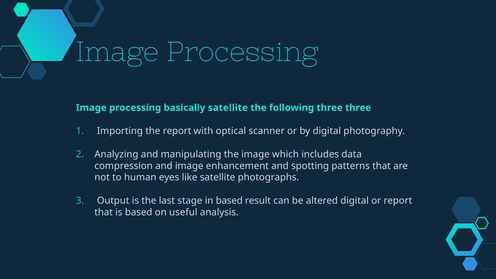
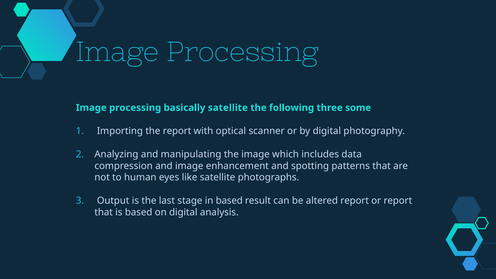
three three: three -> some
altered digital: digital -> report
on useful: useful -> digital
